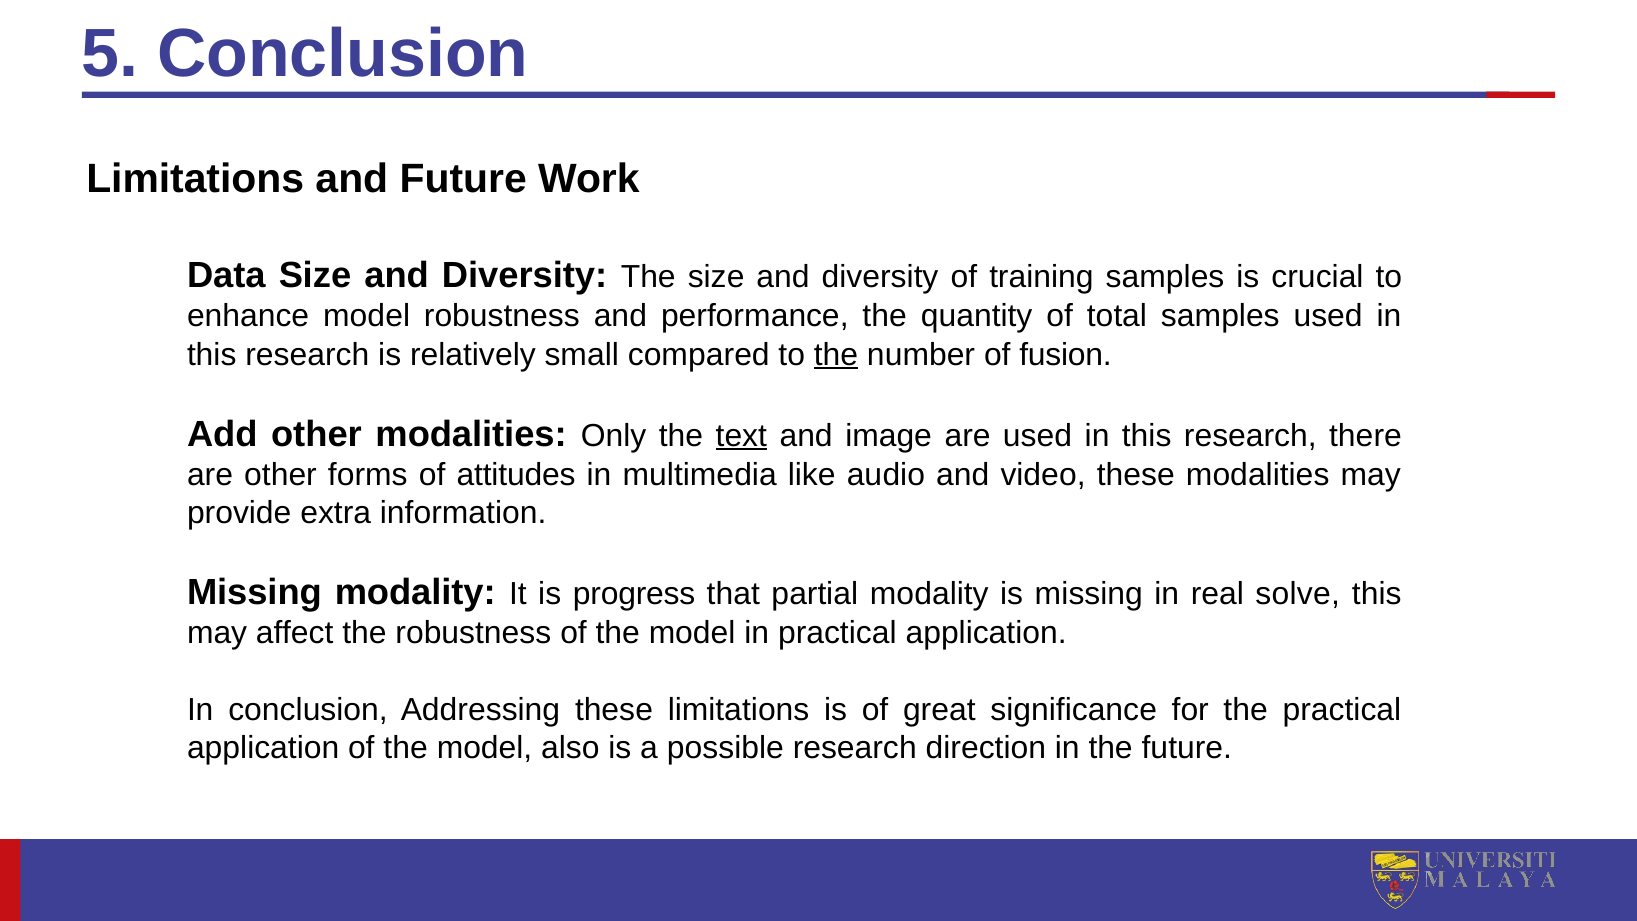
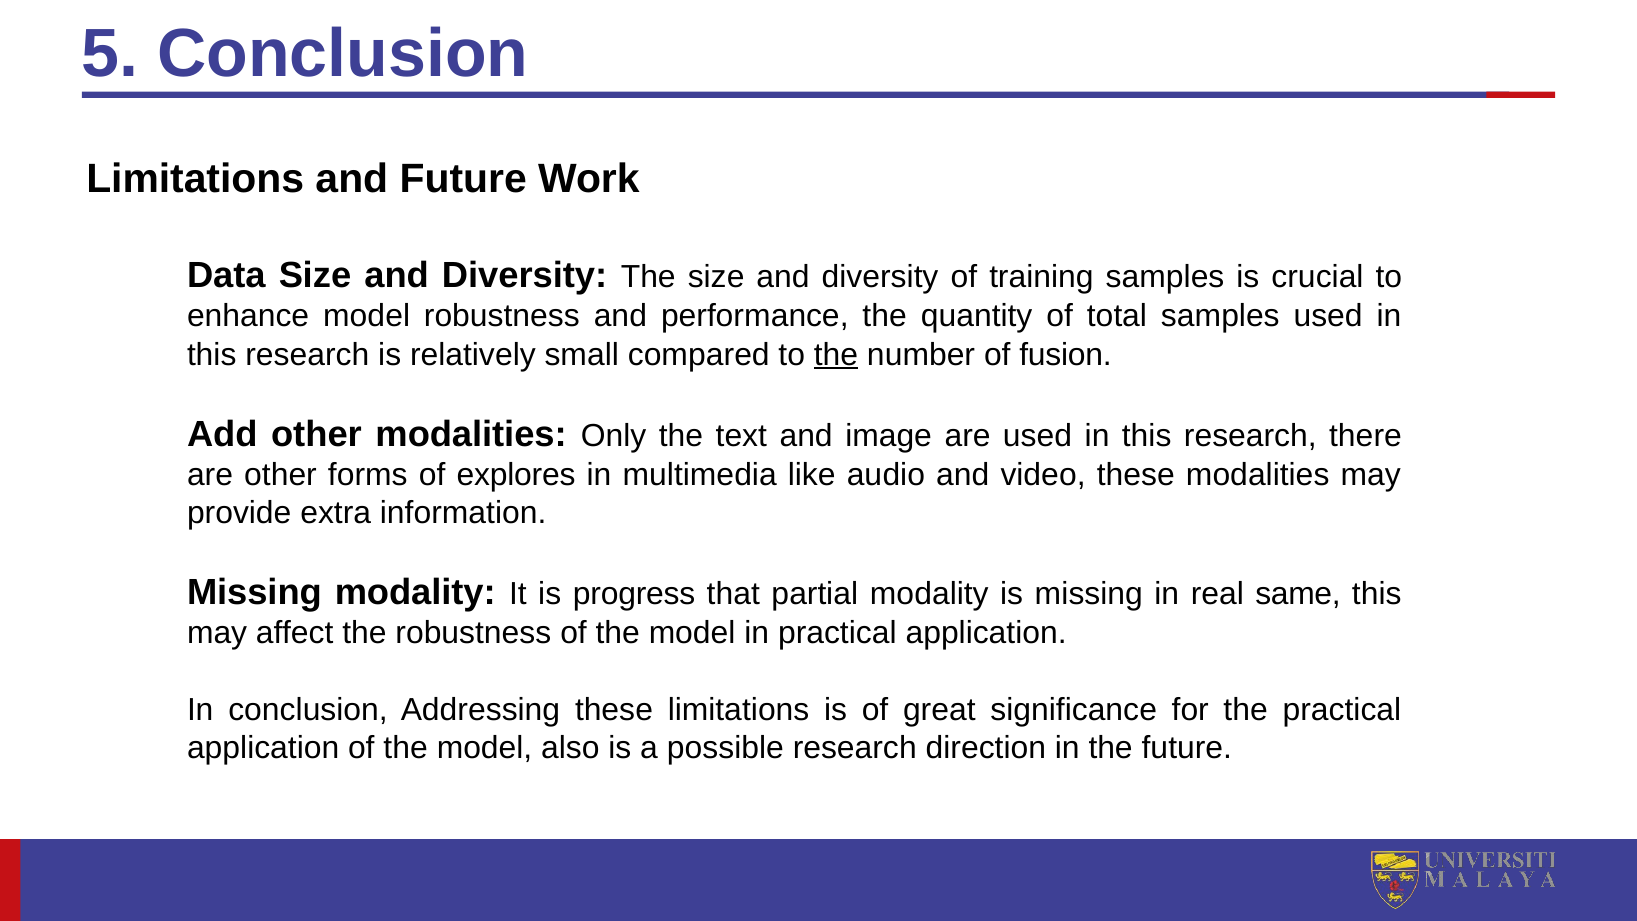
text underline: present -> none
attitudes: attitudes -> explores
solve: solve -> same
